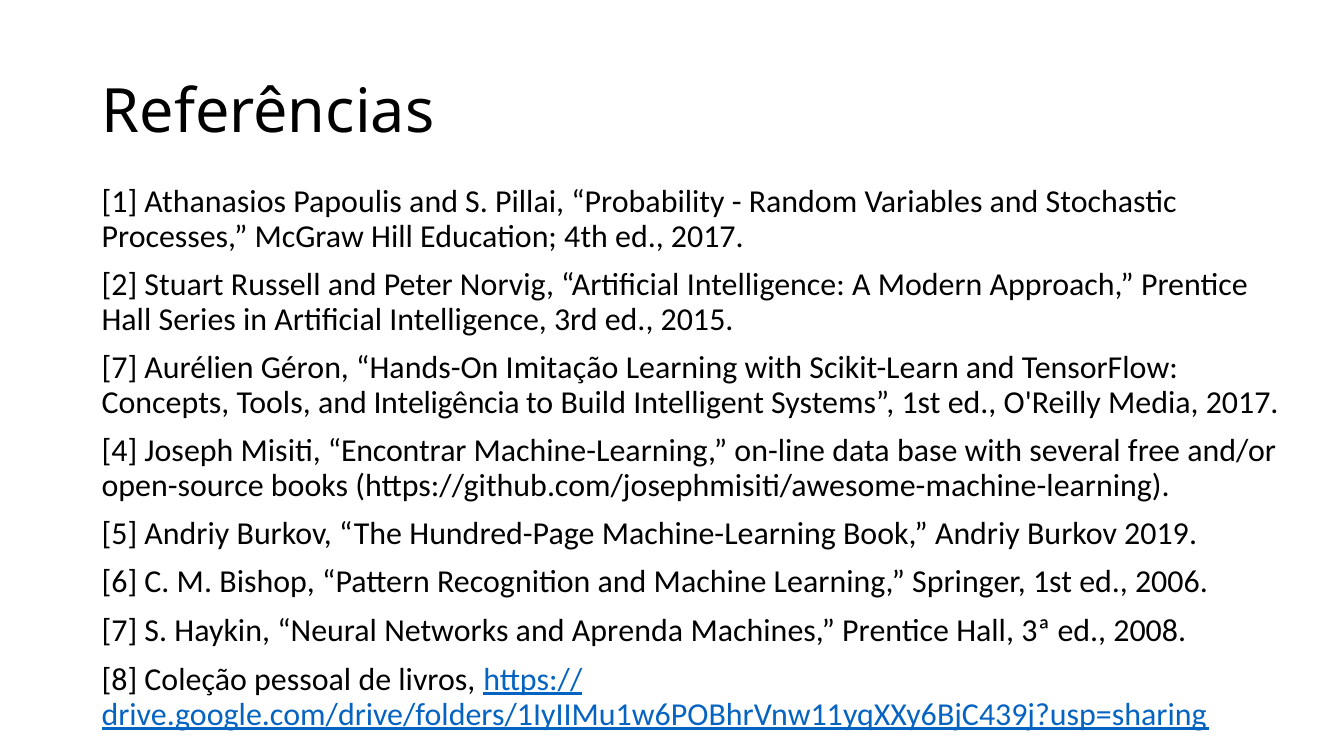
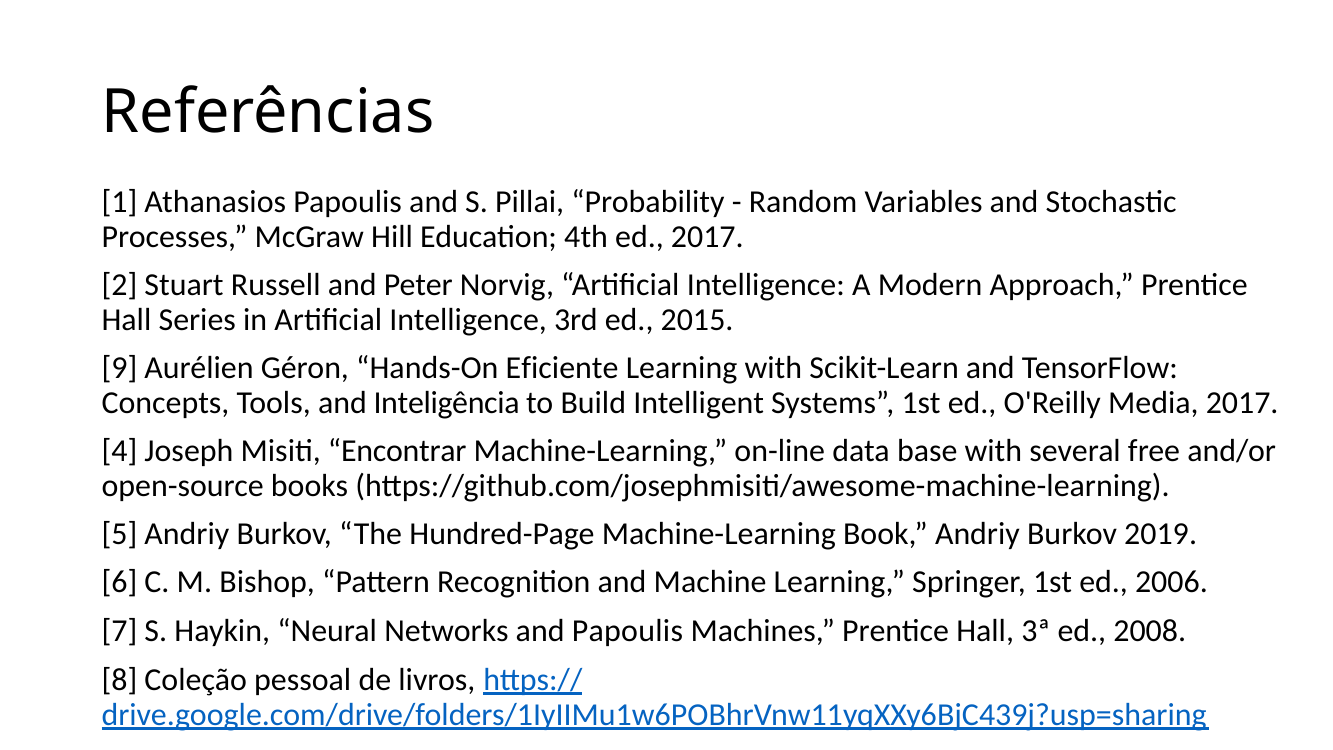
7 at (119, 368): 7 -> 9
Imitação: Imitação -> Eficiente
and Aprenda: Aprenda -> Papoulis
